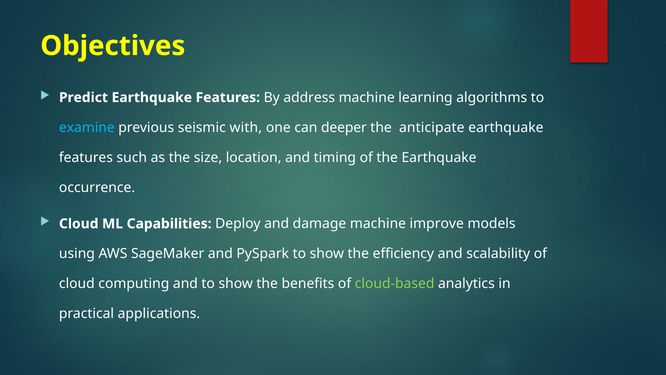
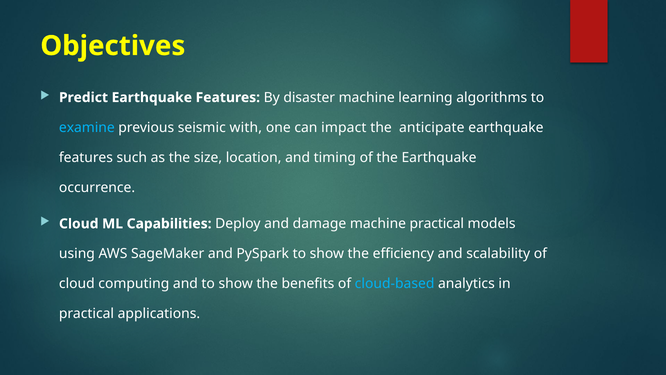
address: address -> disaster
deeper: deeper -> impact
machine improve: improve -> practical
cloud-based colour: light green -> light blue
